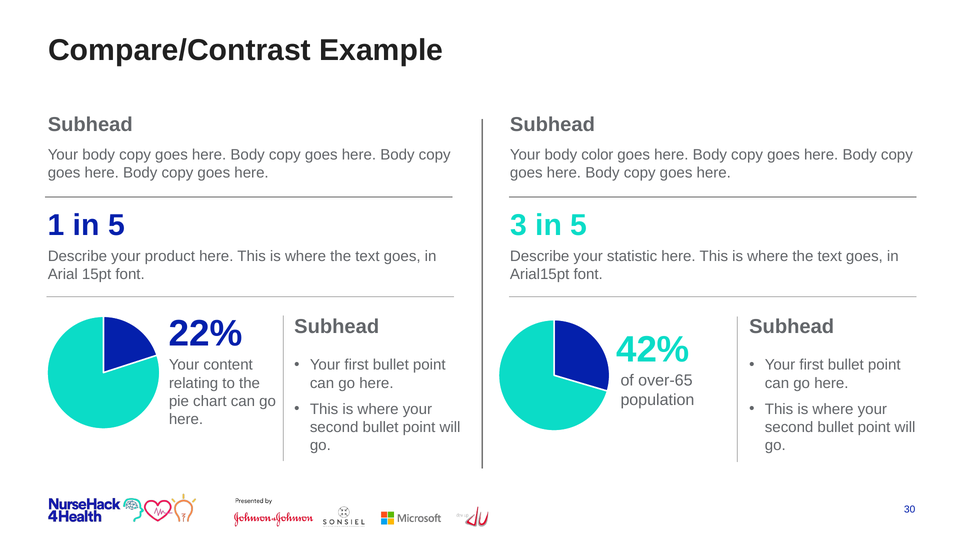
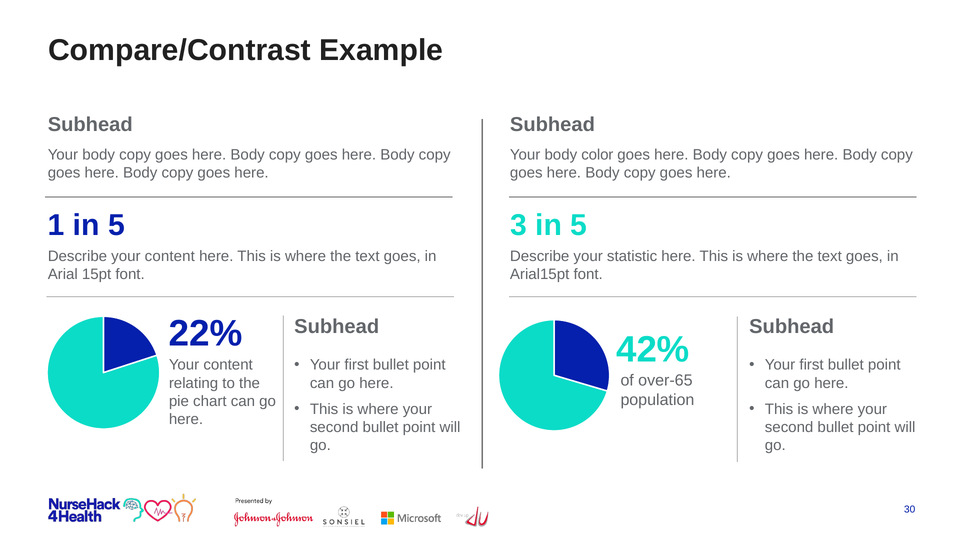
Describe your product: product -> content
